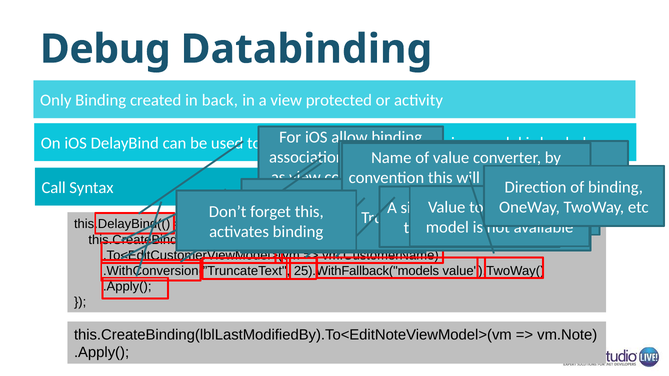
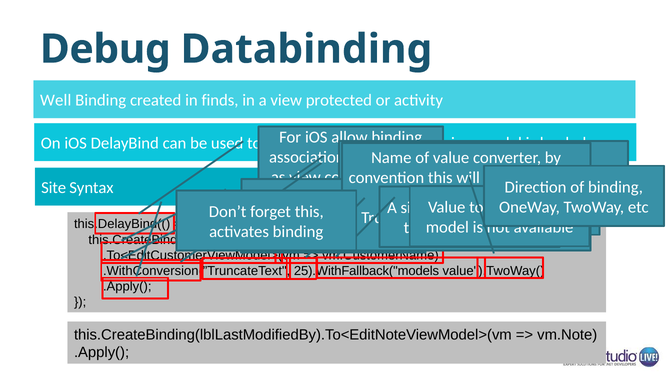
Only: Only -> Well
back: back -> finds
Call: Call -> Site
